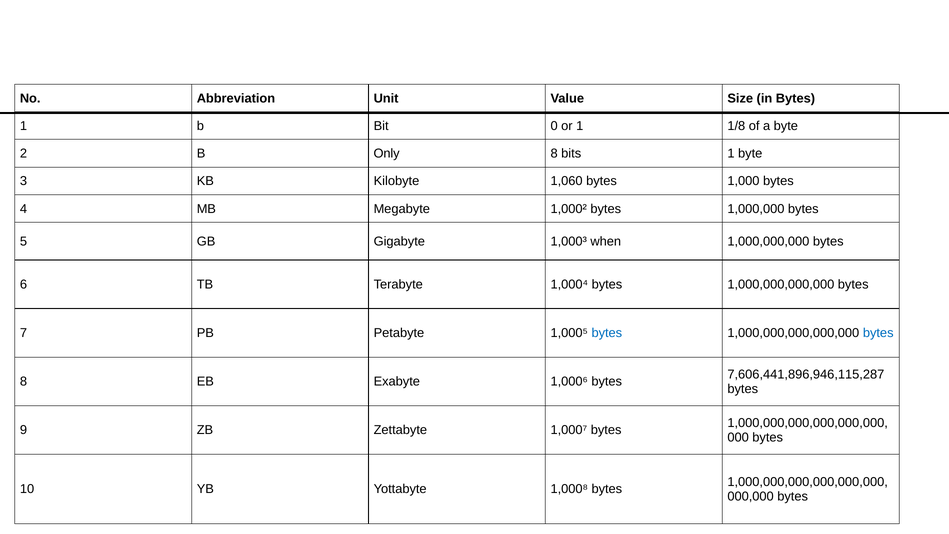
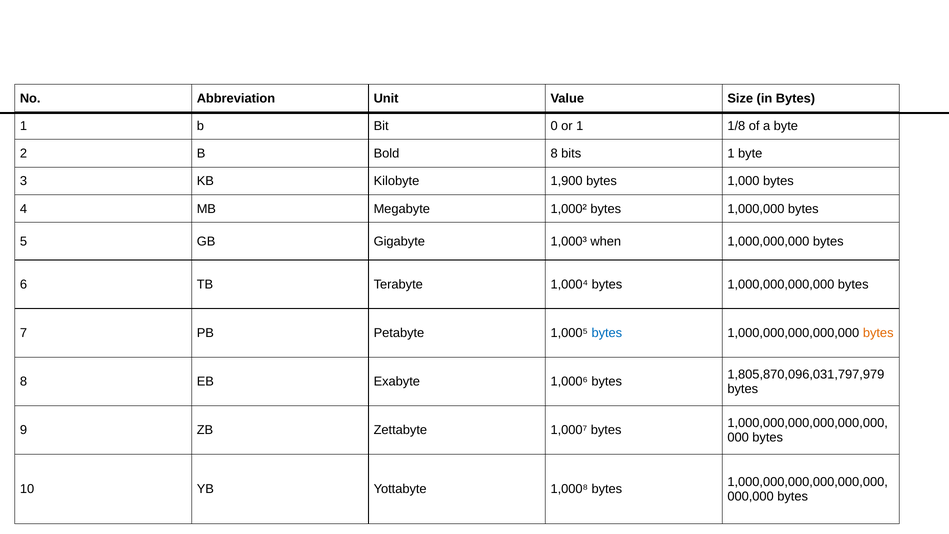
Only: Only -> Bold
1,060: 1,060 -> 1,900
bytes at (878, 333) colour: blue -> orange
7,606,441,896,946,115,287: 7,606,441,896,946,115,287 -> 1,805,870,096,031,797,979
